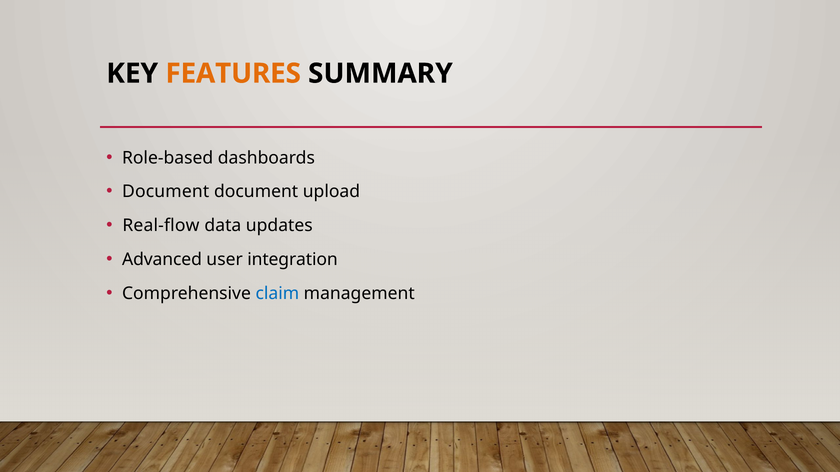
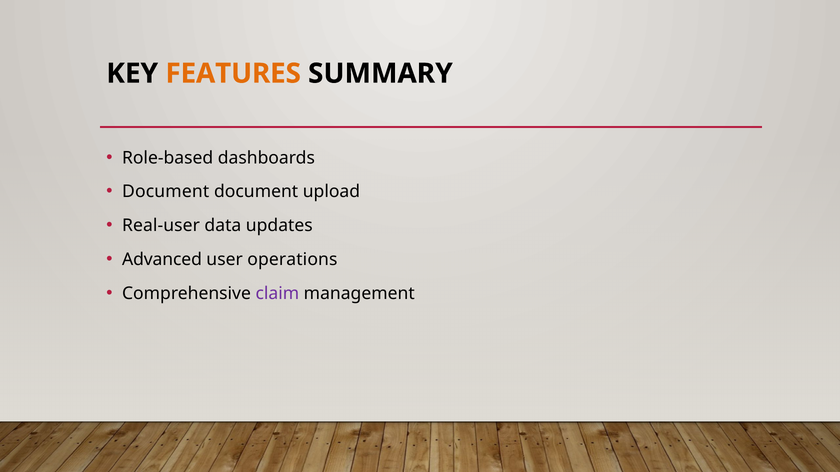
Real-flow: Real-flow -> Real-user
integration: integration -> operations
claim colour: blue -> purple
